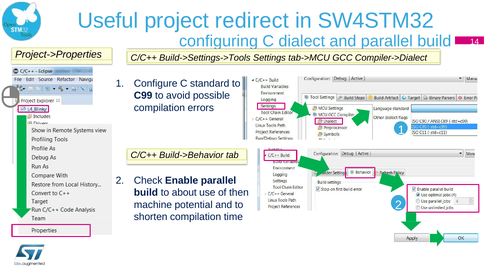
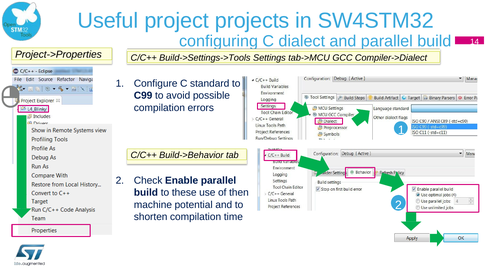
redirect: redirect -> projects
about: about -> these
